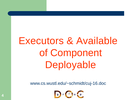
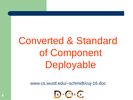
Executors: Executors -> Converted
Available: Available -> Standard
